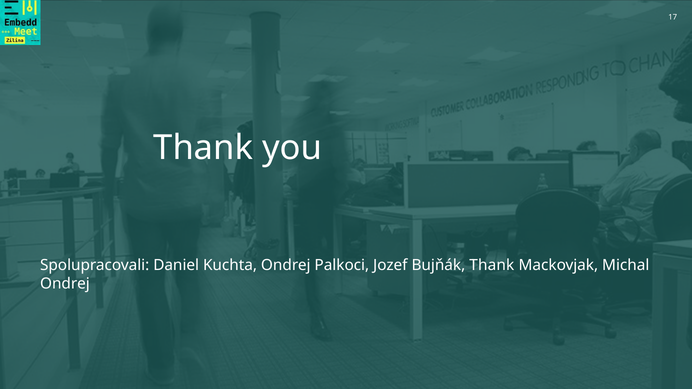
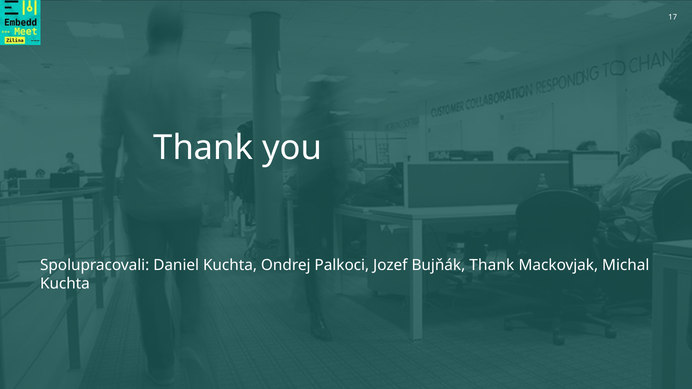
Ondrej at (65, 284): Ondrej -> Kuchta
